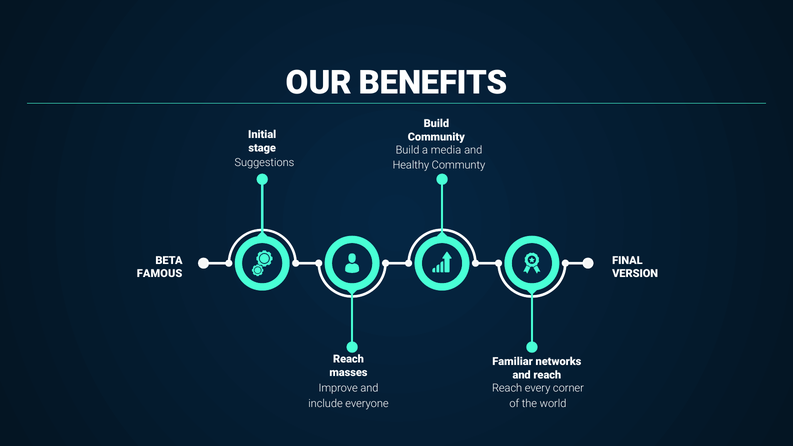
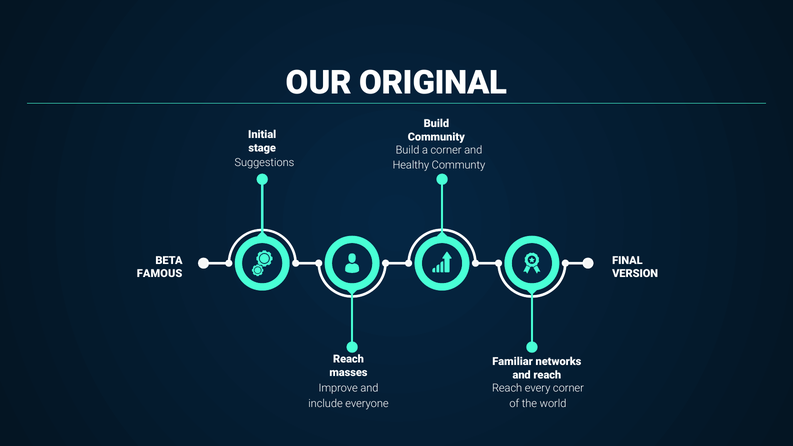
BENEFITS: BENEFITS -> ORIGINAL
a media: media -> corner
